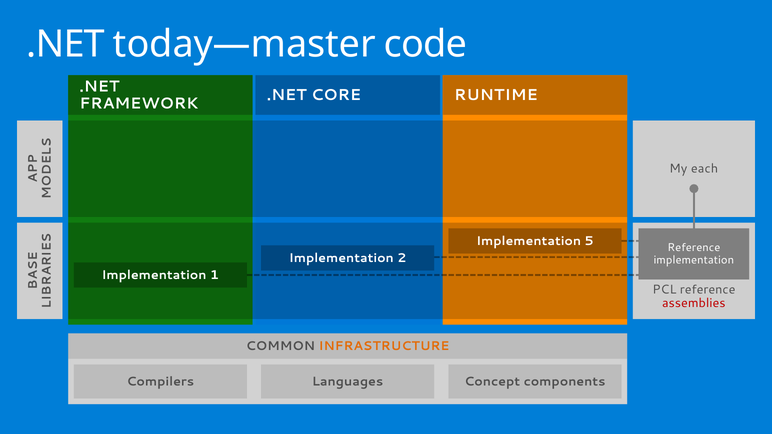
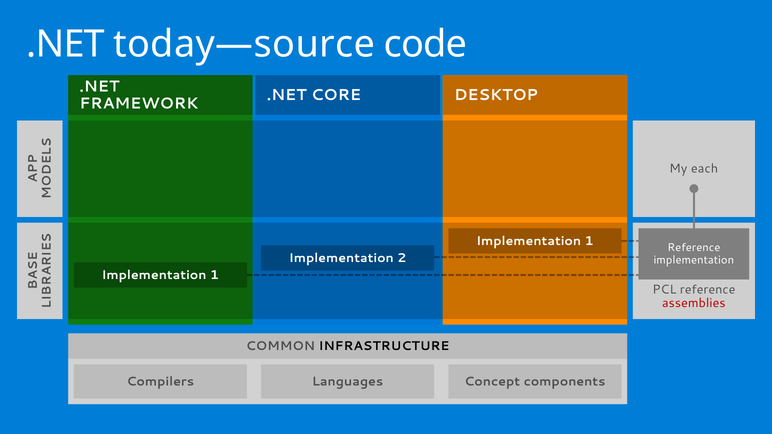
today—master: today—master -> today—source
RUNTIME: RUNTIME -> DESKTOP
5 at (589, 241): 5 -> 1
INFRASTRUCTURE colour: orange -> black
